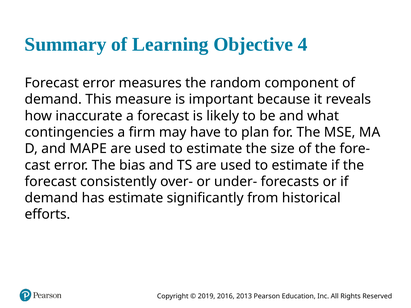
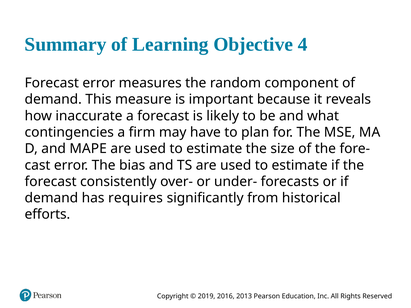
has estimate: estimate -> requires
